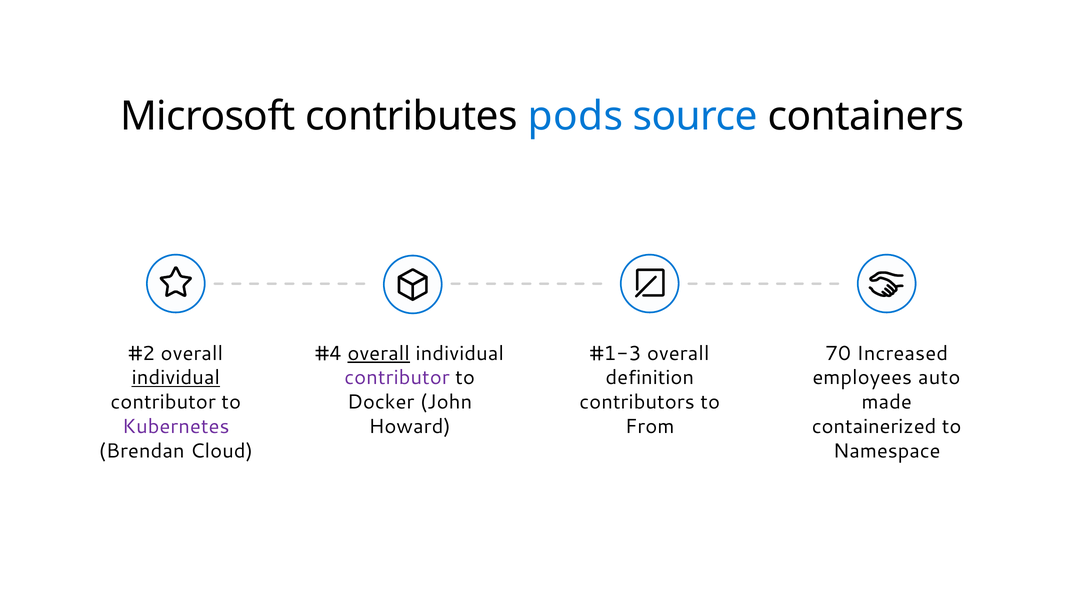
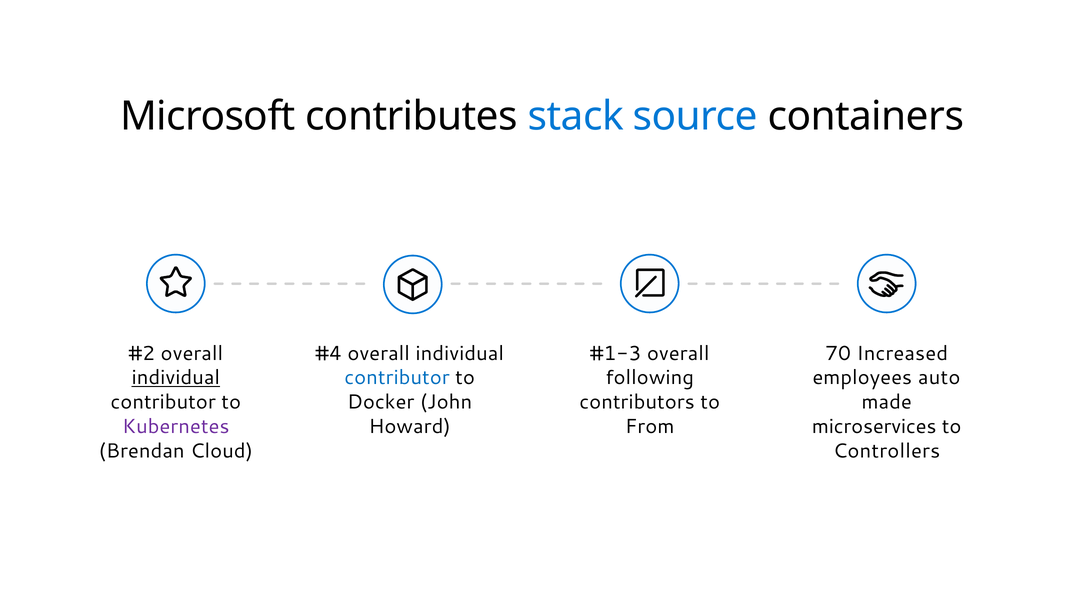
pods: pods -> stack
overall at (379, 354) underline: present -> none
contributor at (397, 378) colour: purple -> blue
definition: definition -> following
containerized: containerized -> microservices
Namespace: Namespace -> Controllers
